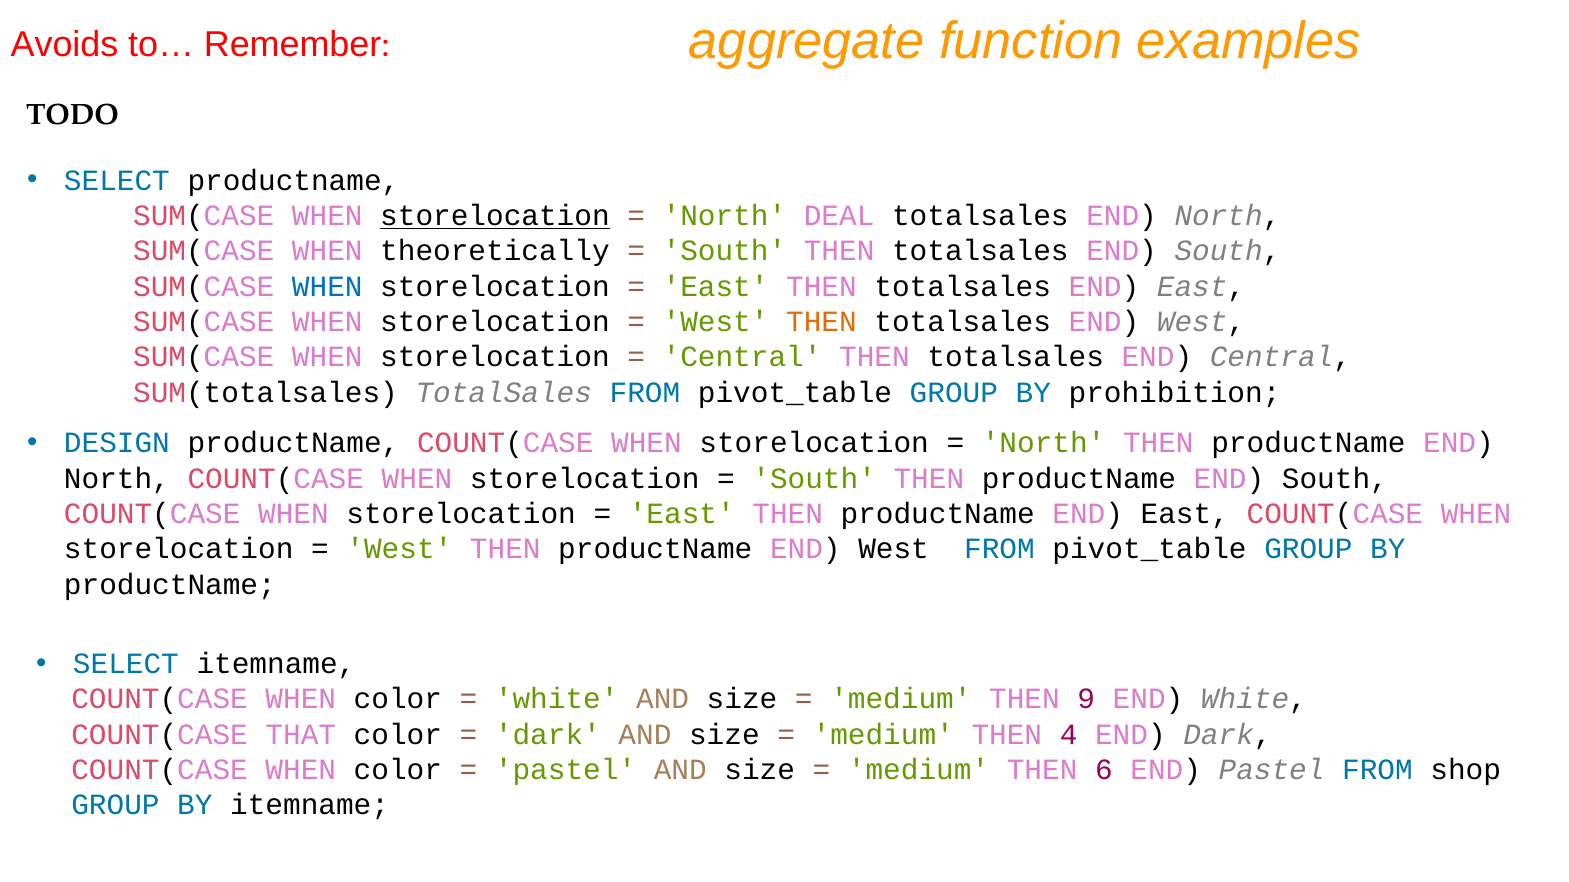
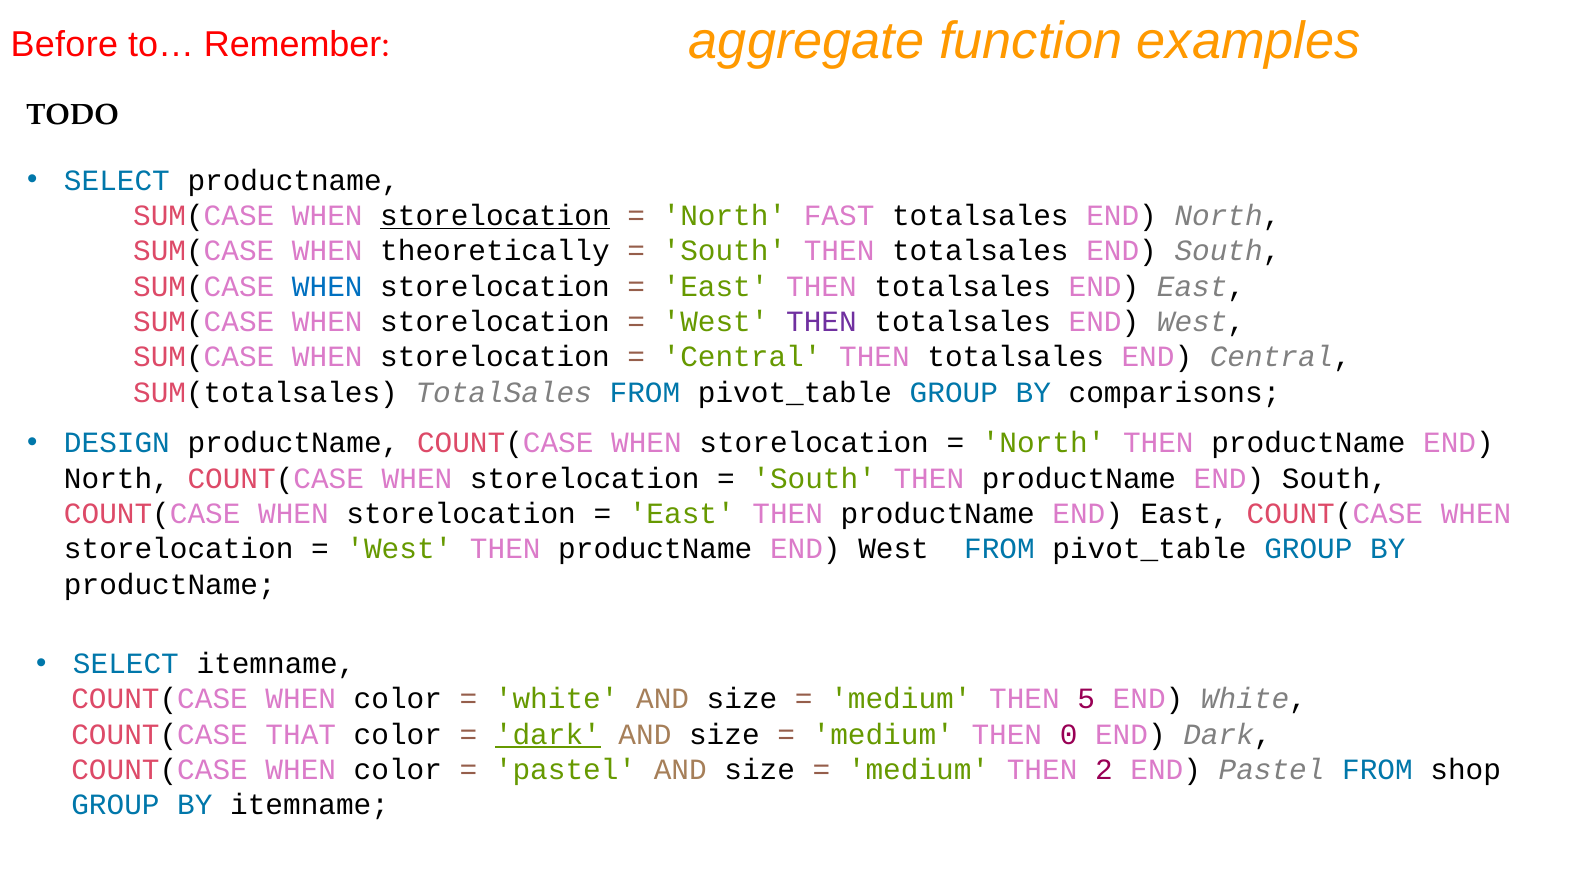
Avoids: Avoids -> Before
DEAL: DEAL -> FAST
THEN at (821, 322) colour: orange -> purple
prohibition: prohibition -> comparisons
9: 9 -> 5
dark at (548, 735) underline: none -> present
4: 4 -> 0
6: 6 -> 2
